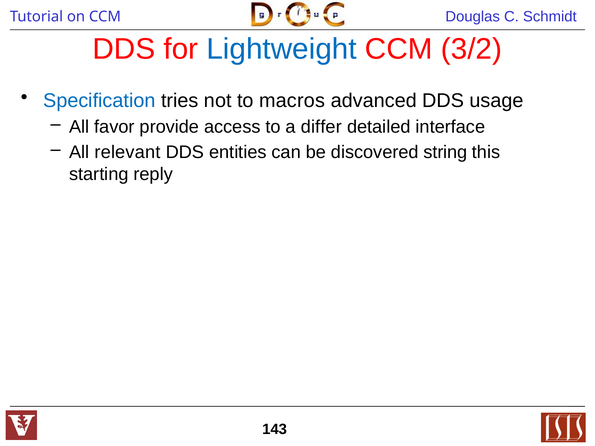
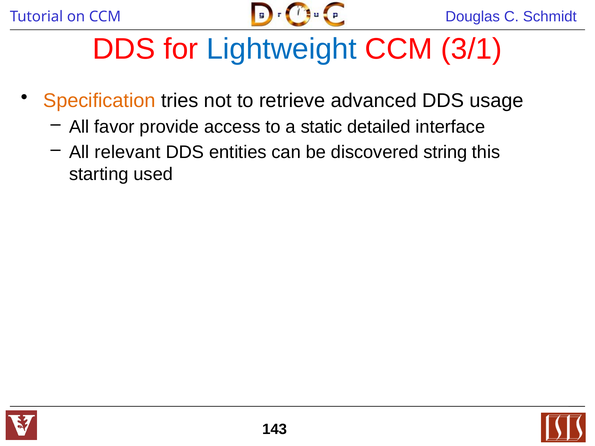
3/2: 3/2 -> 3/1
Specification colour: blue -> orange
macros: macros -> retrieve
differ: differ -> static
reply: reply -> used
